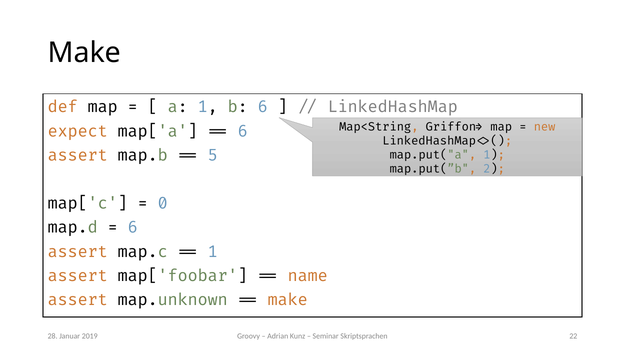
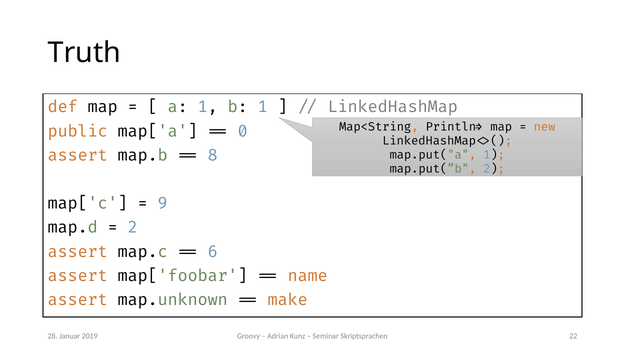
Make at (84, 53): Make -> Truth
b 6: 6 -> 1
Griffon>: Griffon> -> Println>
expect: expect -> public
6 at (243, 131): 6 -> 0
5: 5 -> 8
0: 0 -> 9
6 at (133, 227): 6 -> 2
1 at (213, 251): 1 -> 6
